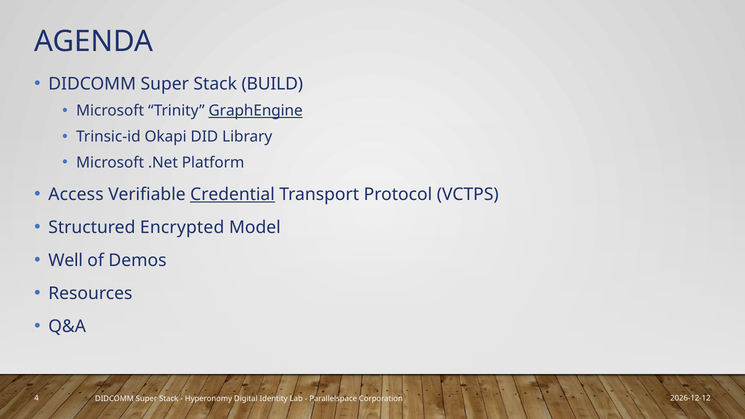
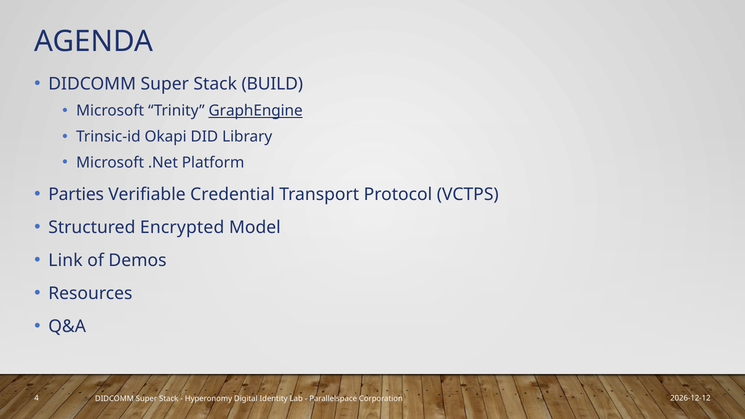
Access: Access -> Parties
Credential underline: present -> none
Well: Well -> Link
